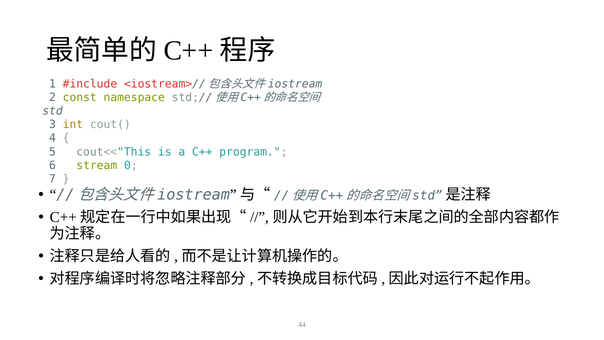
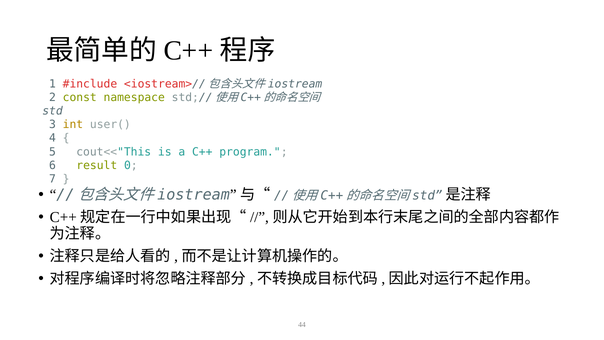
cout(: cout( -> user(
stream: stream -> result
